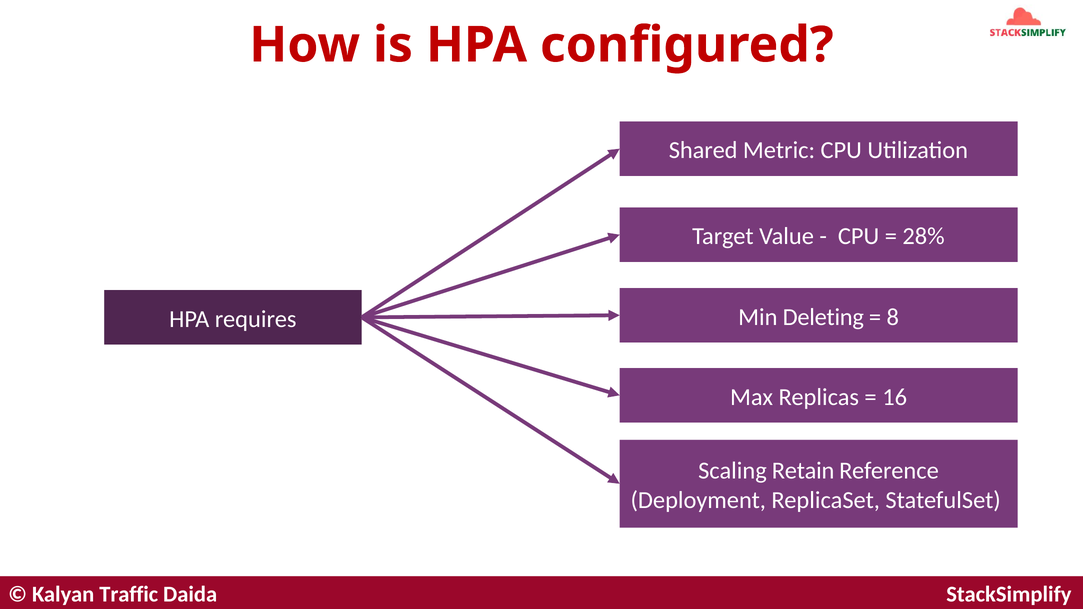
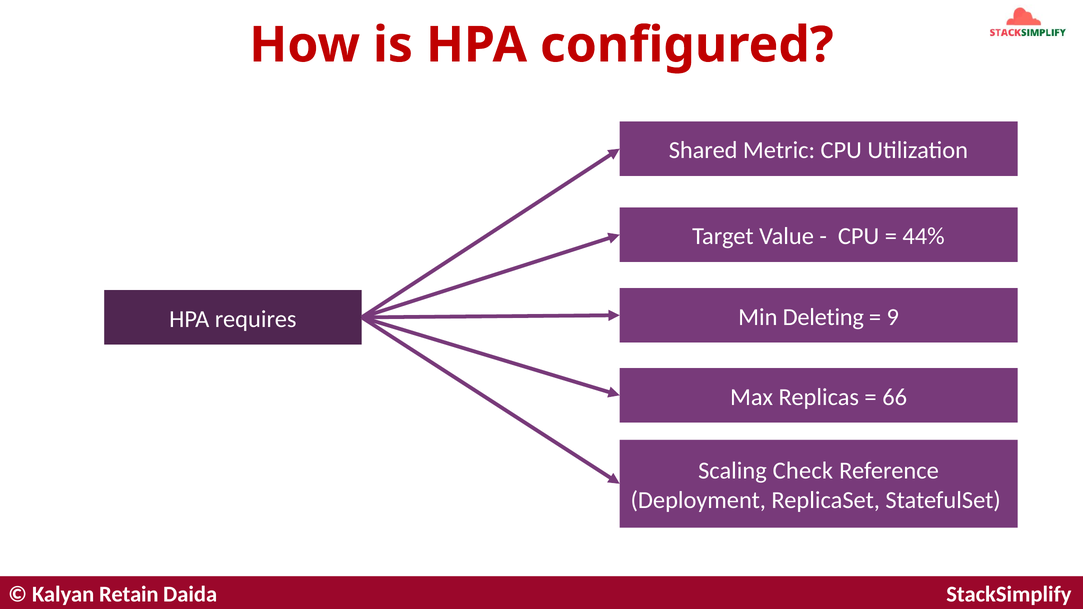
28%: 28% -> 44%
8: 8 -> 9
16: 16 -> 66
Retain: Retain -> Check
Traffic: Traffic -> Retain
